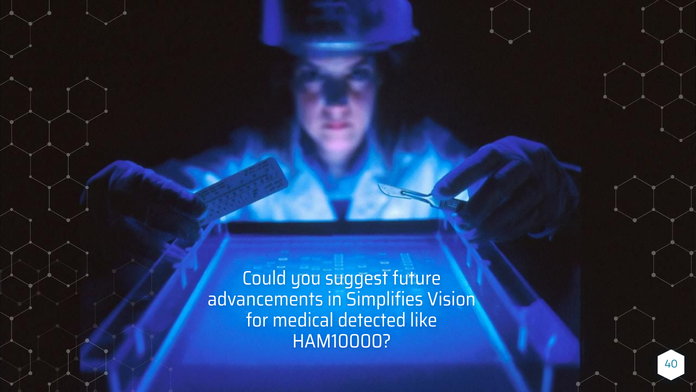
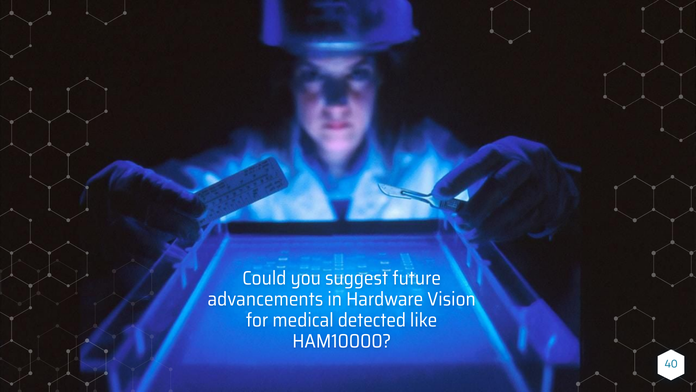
Simplifies: Simplifies -> Hardware
